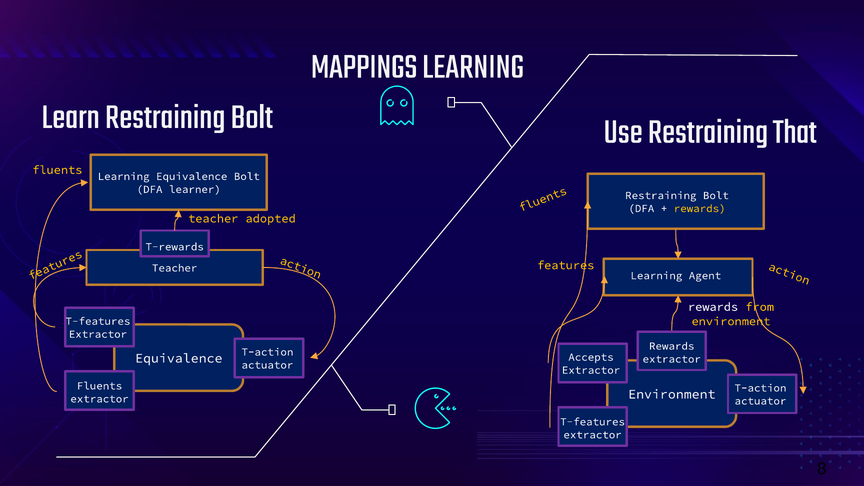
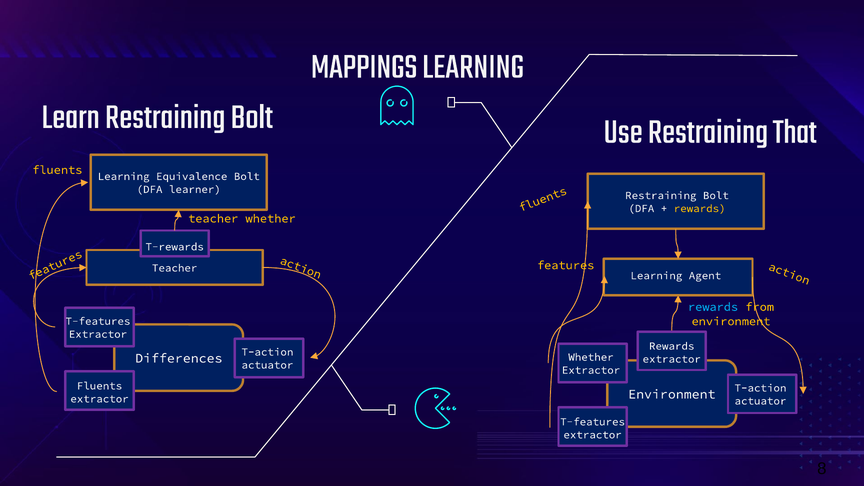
teacher adopted: adopted -> whether
rewards at (713, 307) colour: white -> light blue
Accepts at (591, 357): Accepts -> Whether
Equivalence at (179, 358): Equivalence -> Differences
